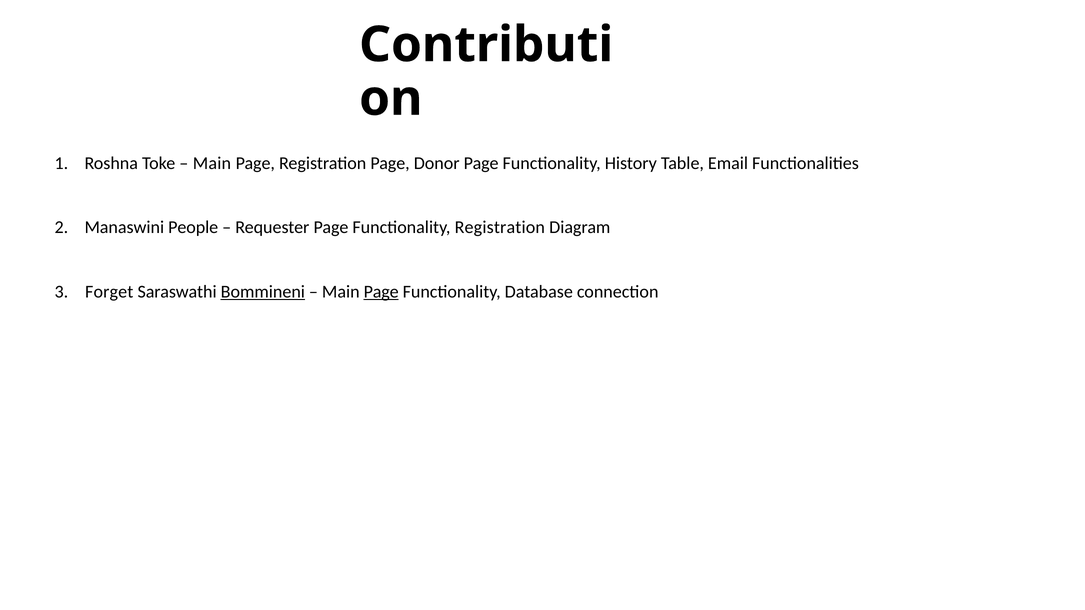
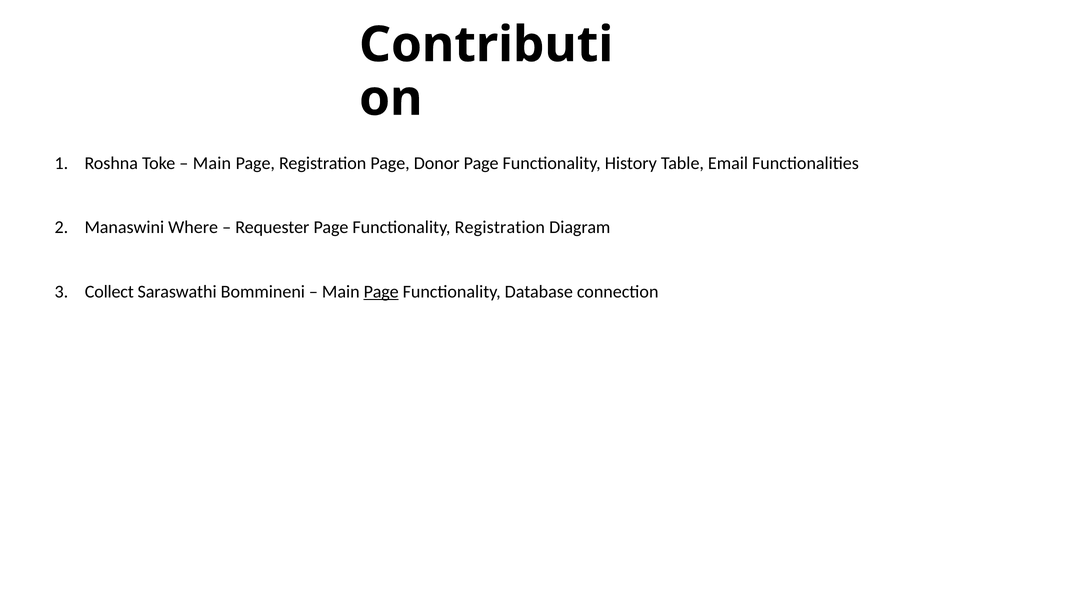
People: People -> Where
Forget: Forget -> Collect
Bommineni underline: present -> none
